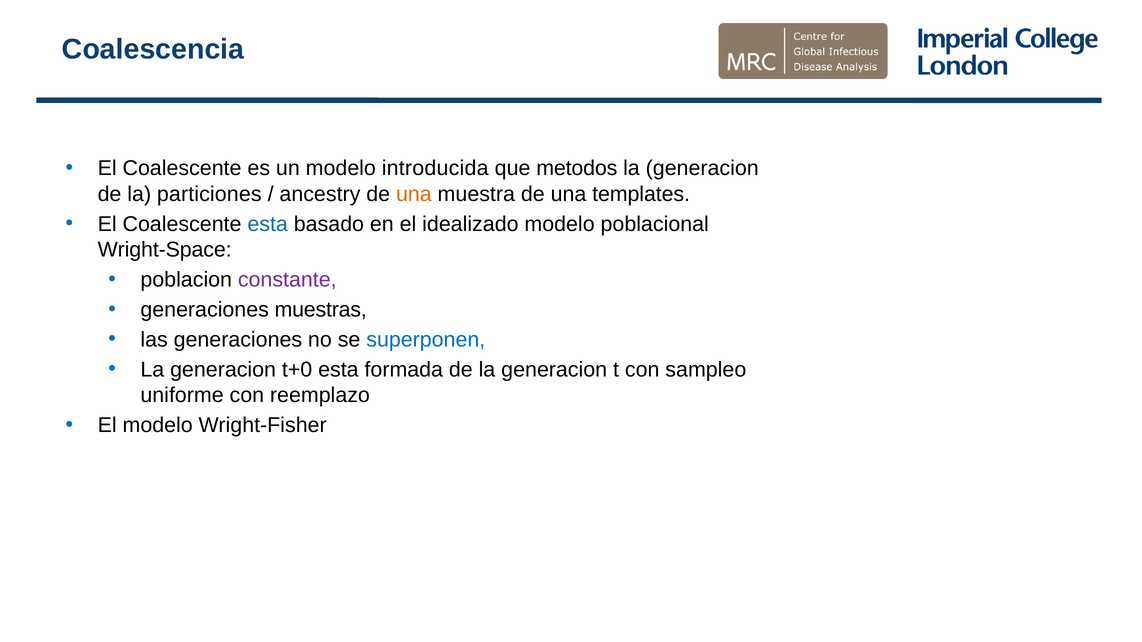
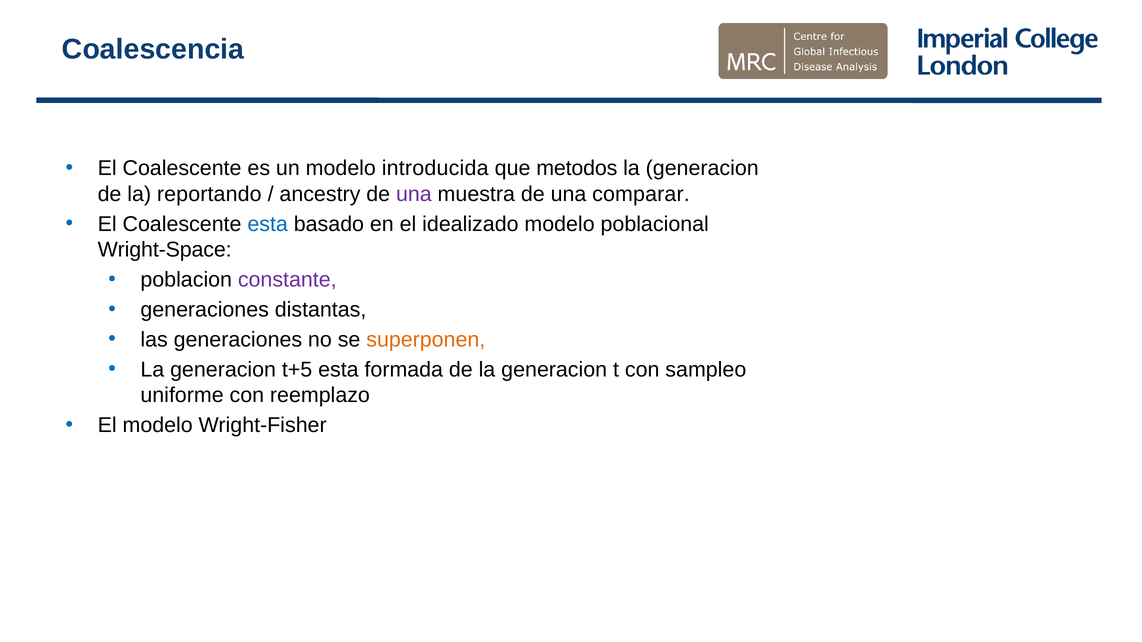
particiones: particiones -> reportando
una at (414, 194) colour: orange -> purple
templates: templates -> comparar
muestras: muestras -> distantas
superponen colour: blue -> orange
t+0: t+0 -> t+5
